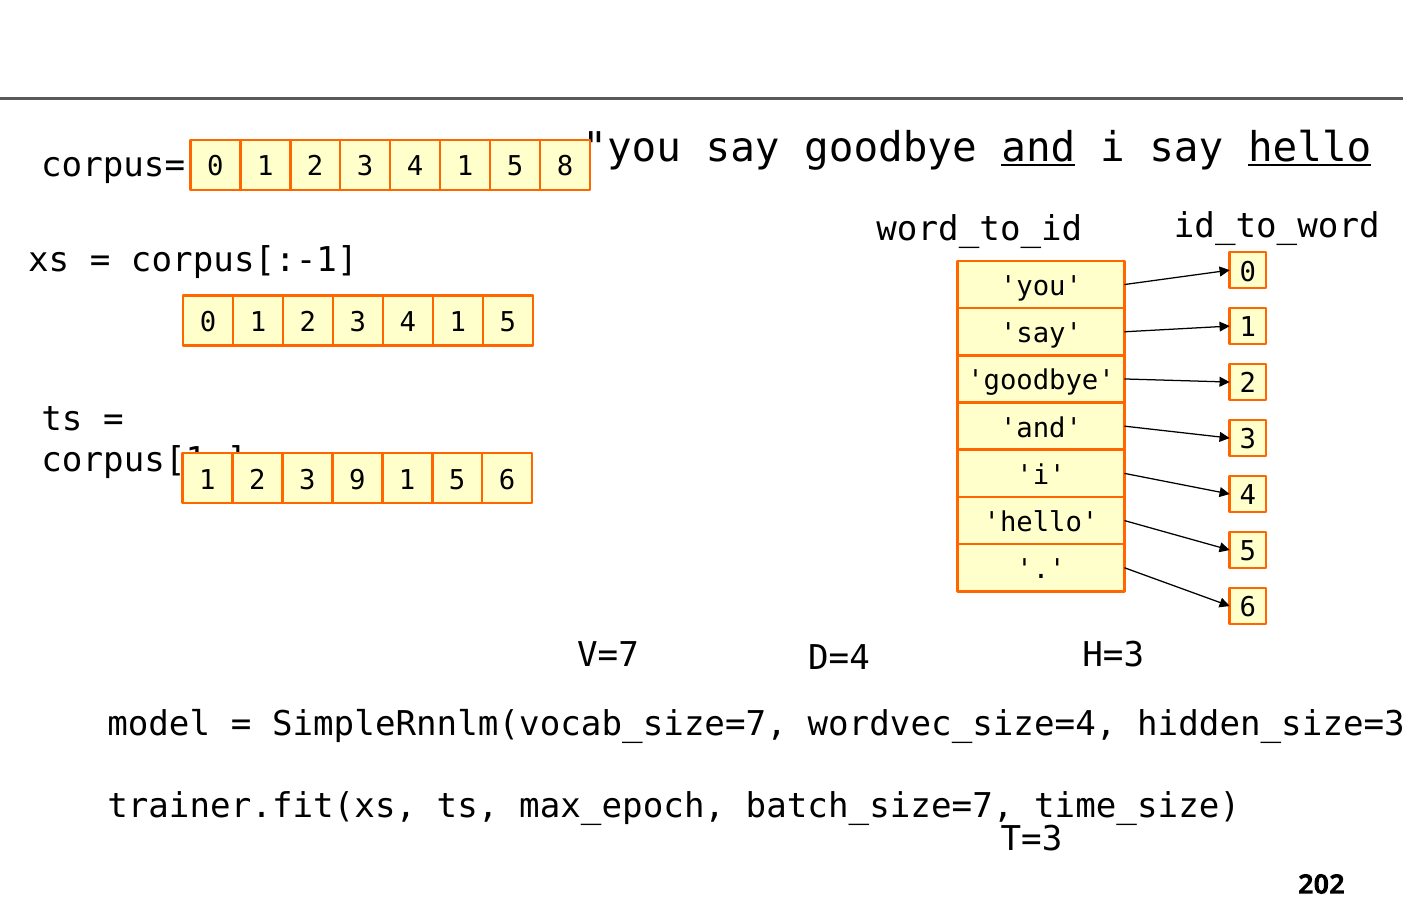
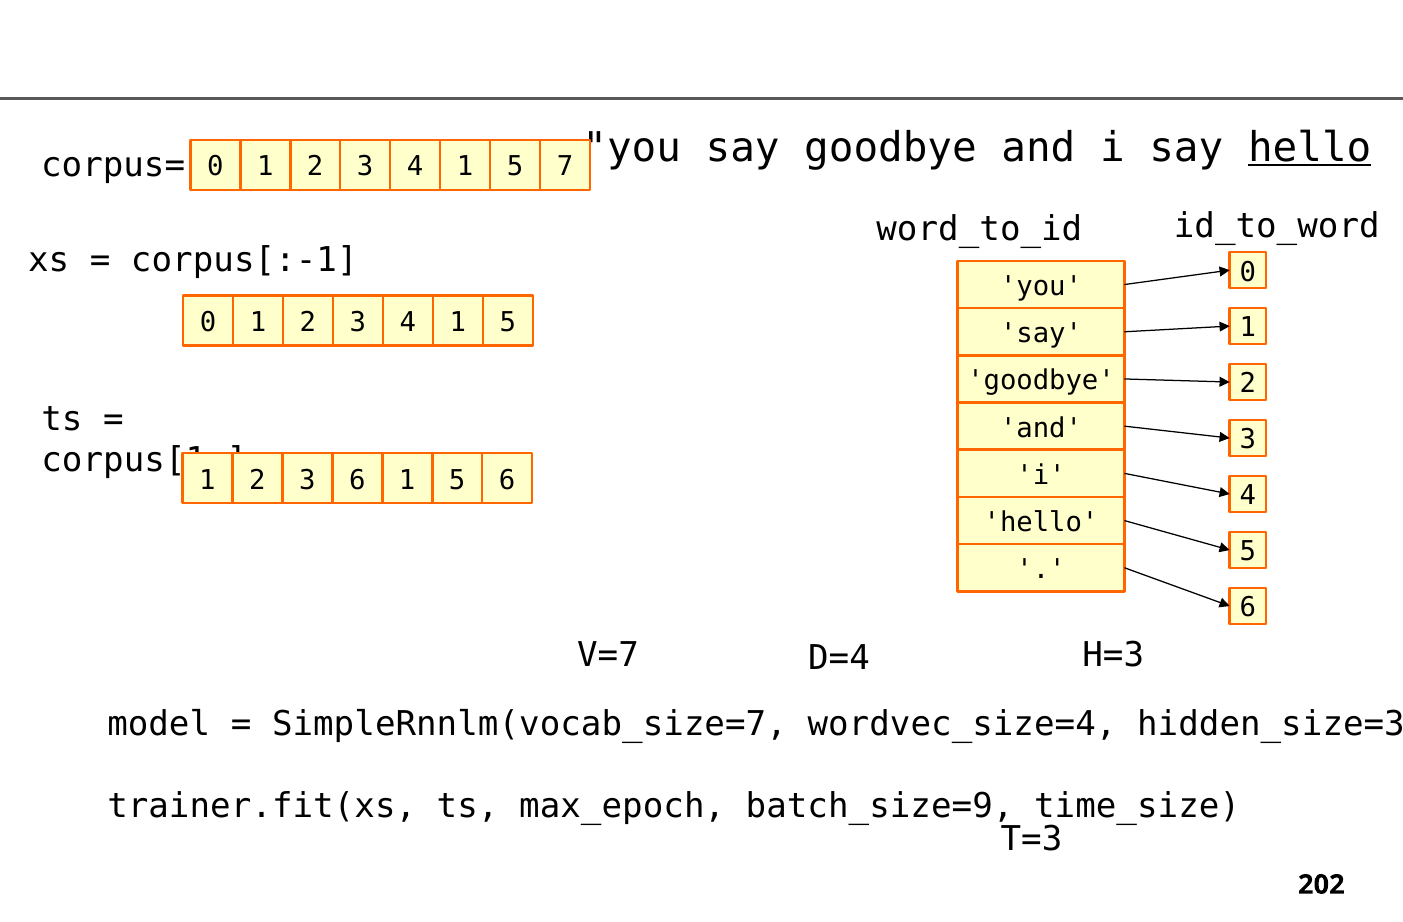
and at (1038, 148) underline: present -> none
8: 8 -> 7
3 9: 9 -> 6
batch_size=7: batch_size=7 -> batch_size=9
